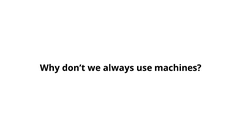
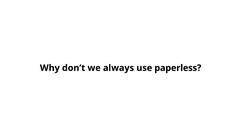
machines: machines -> paperless
